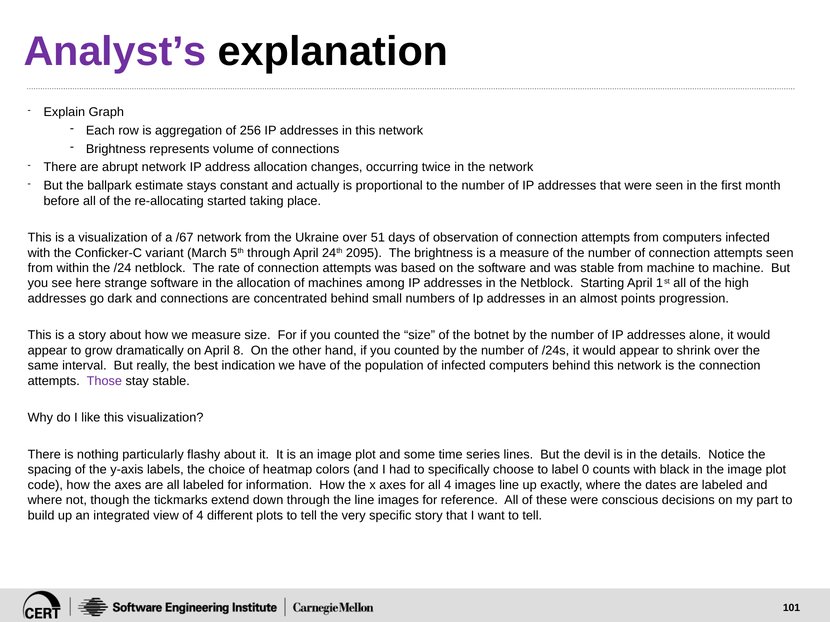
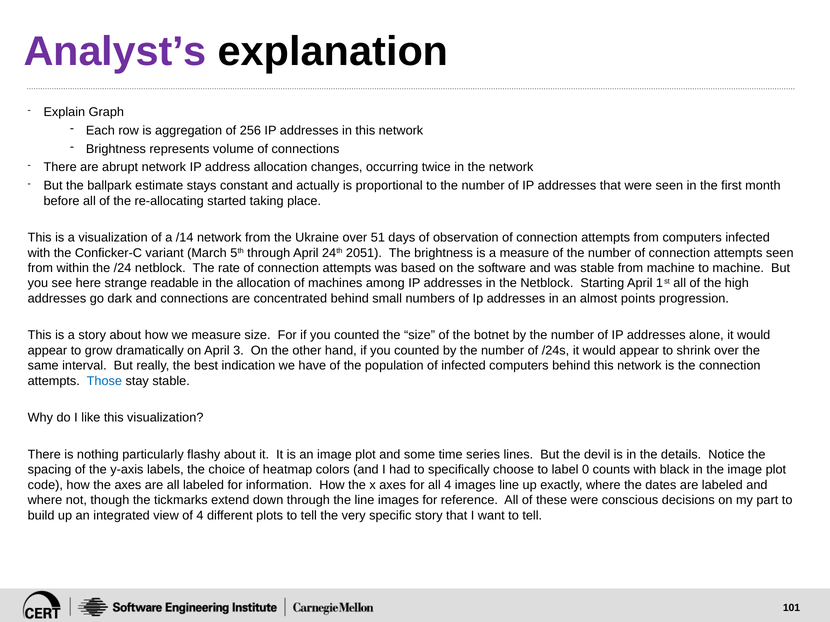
/67: /67 -> /14
2095: 2095 -> 2051
strange software: software -> readable
8: 8 -> 3
Those colour: purple -> blue
